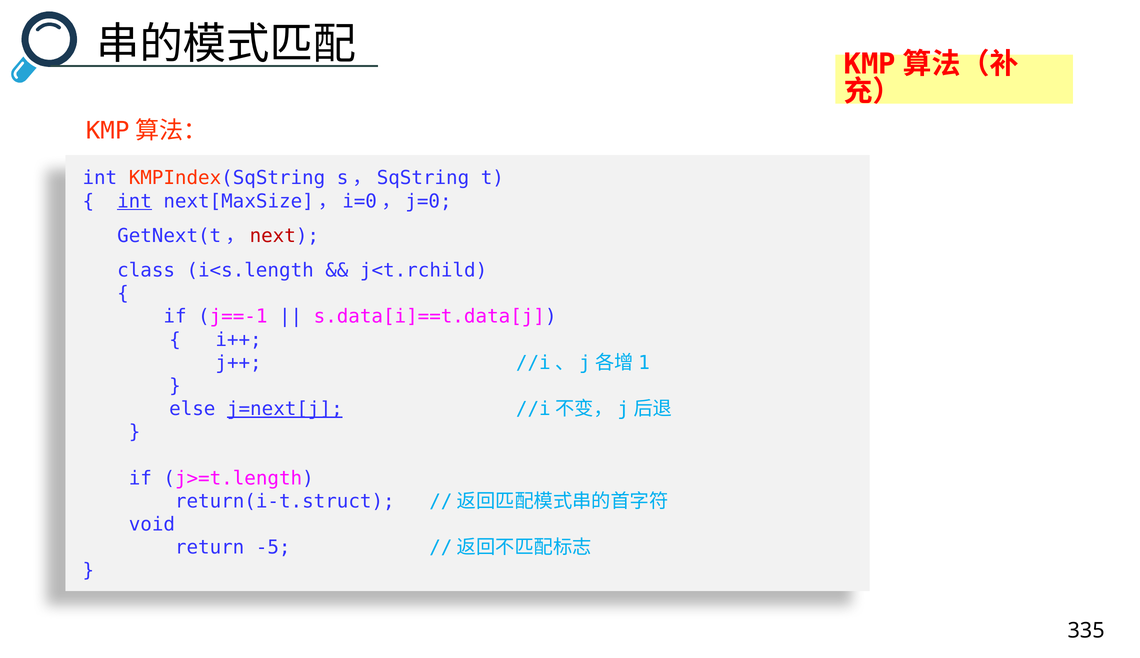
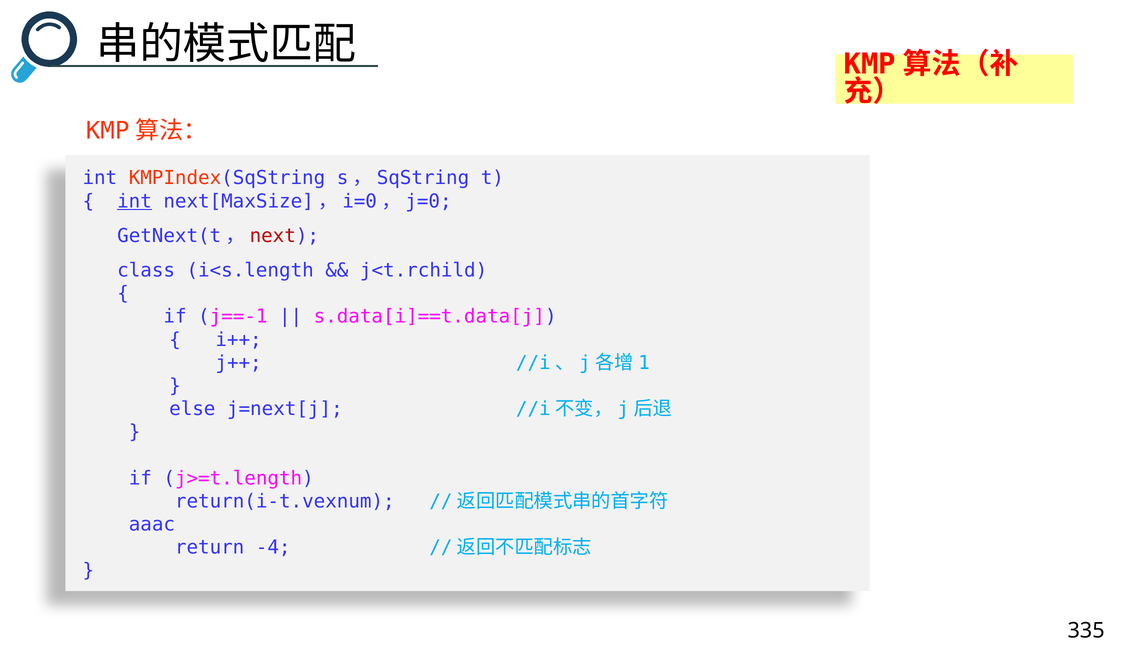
j=next[j underline: present -> none
return(i-t.struct: return(i-t.struct -> return(i-t.vexnum
void: void -> aaac
-5: -5 -> -4
